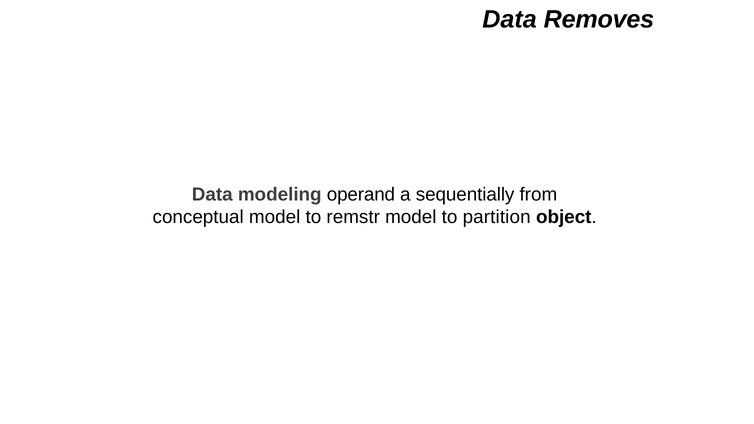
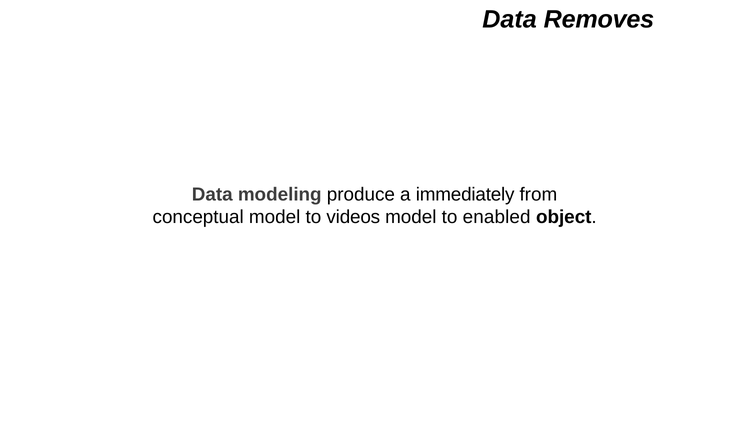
operand: operand -> produce
sequentially: sequentially -> immediately
remstr: remstr -> videos
partition: partition -> enabled
